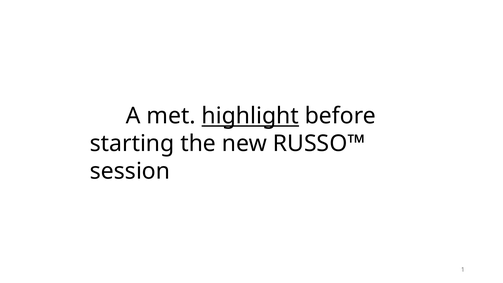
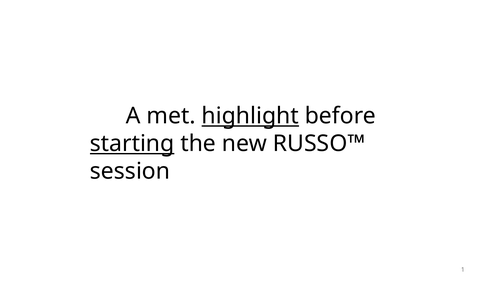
starting underline: none -> present
